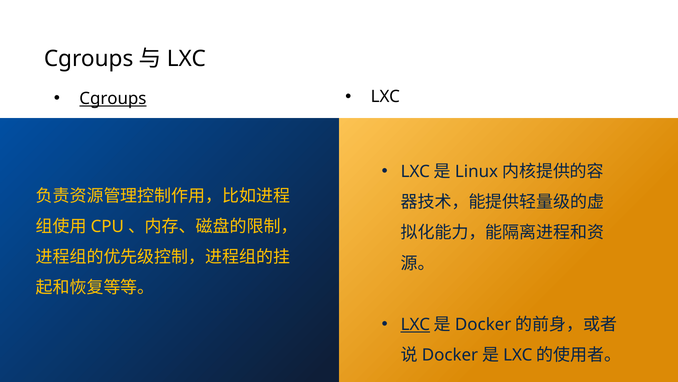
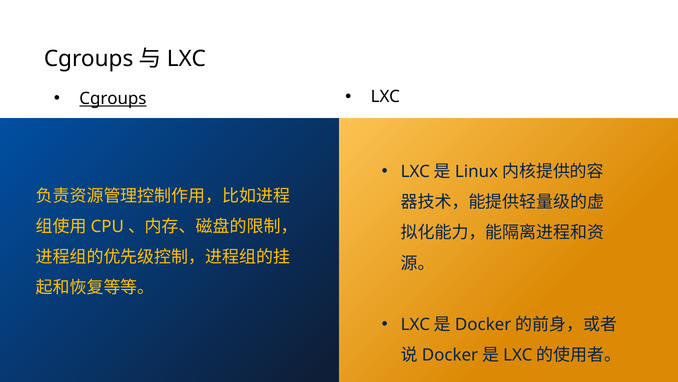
LXC at (415, 324) underline: present -> none
